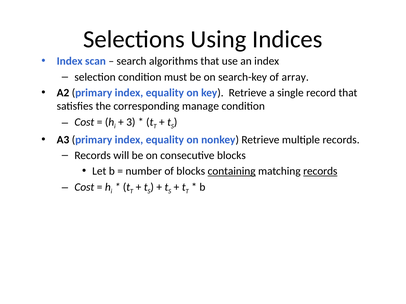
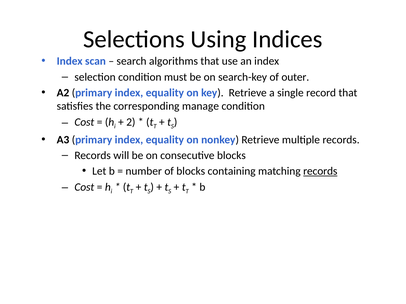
array: array -> outer
3: 3 -> 2
containing underline: present -> none
